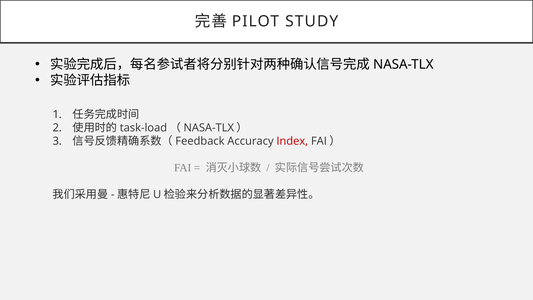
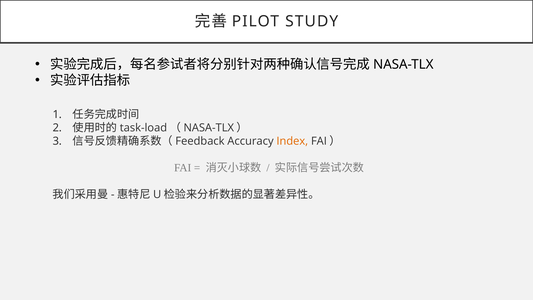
Index colour: red -> orange
